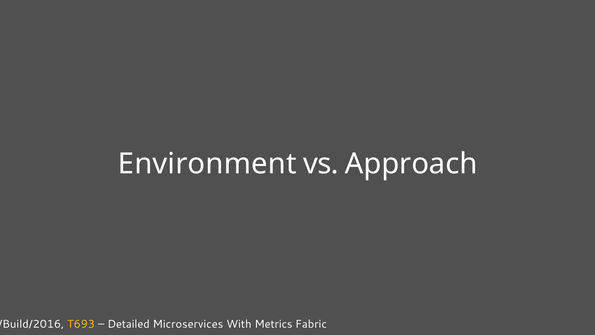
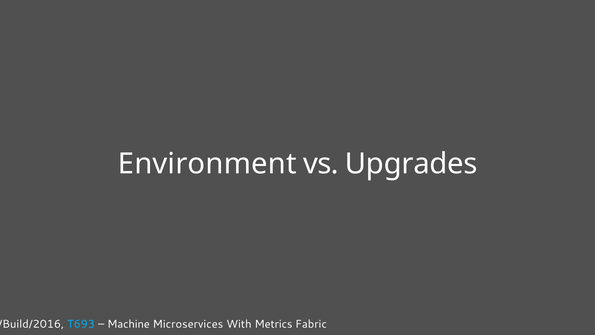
Approach: Approach -> Upgrades
T693 colour: yellow -> light blue
Detailed: Detailed -> Machine
